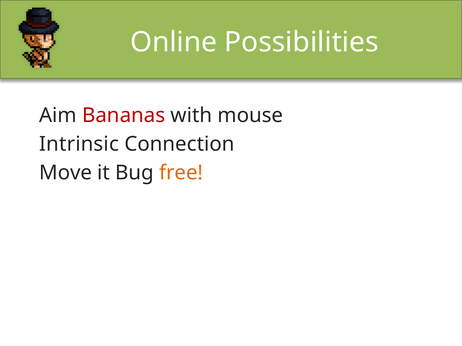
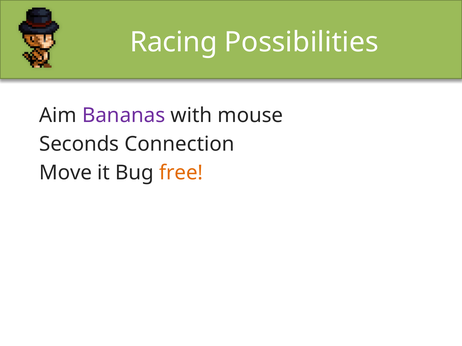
Online: Online -> Racing
Bananas colour: red -> purple
Intrinsic: Intrinsic -> Seconds
